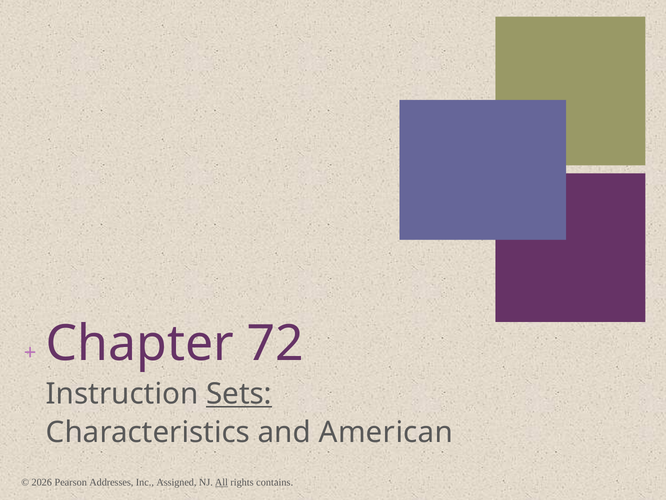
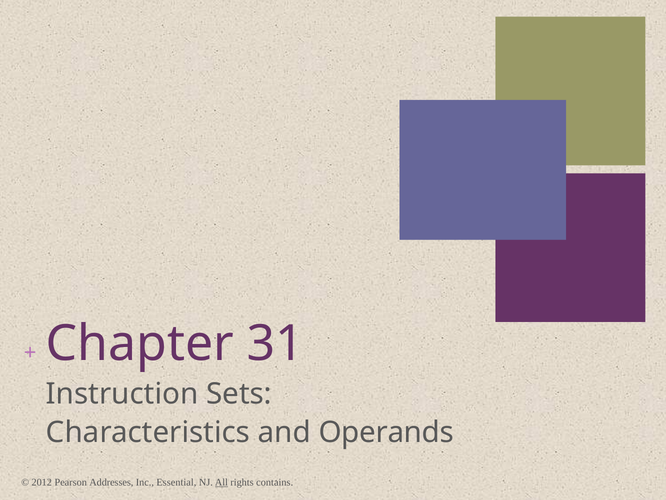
72: 72 -> 31
Sets underline: present -> none
American: American -> Operands
2026: 2026 -> 2012
Assigned: Assigned -> Essential
